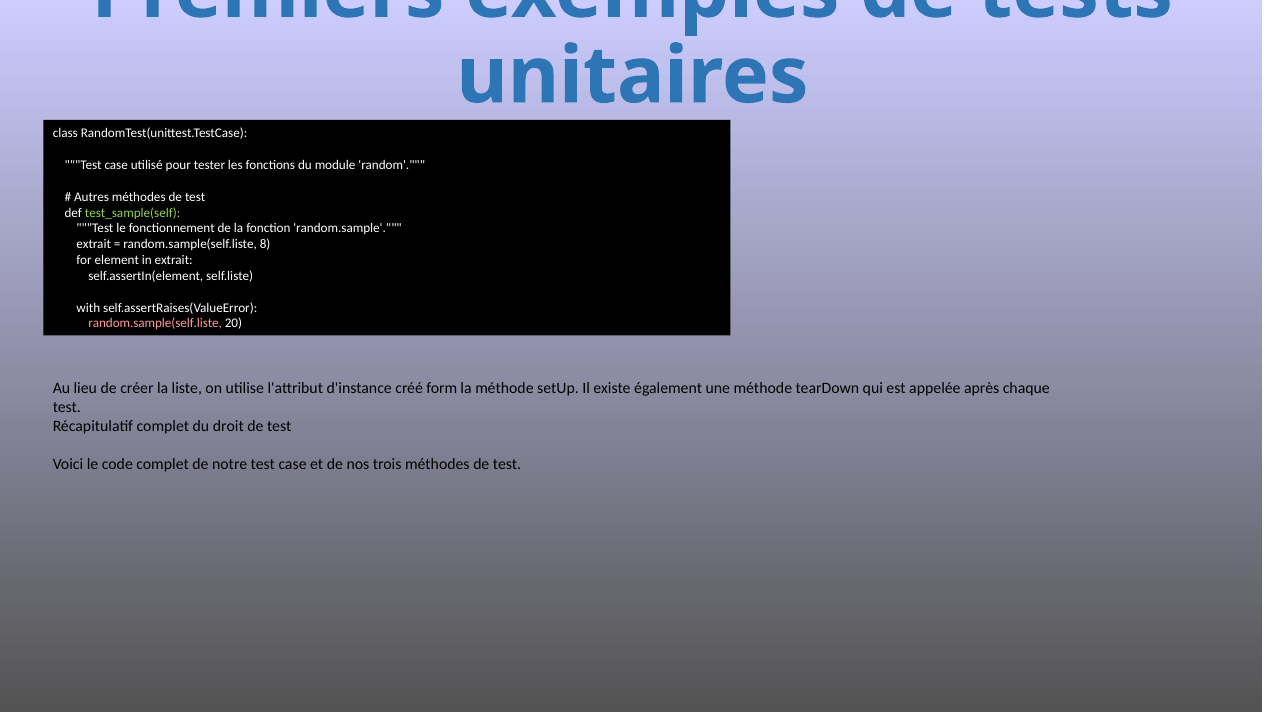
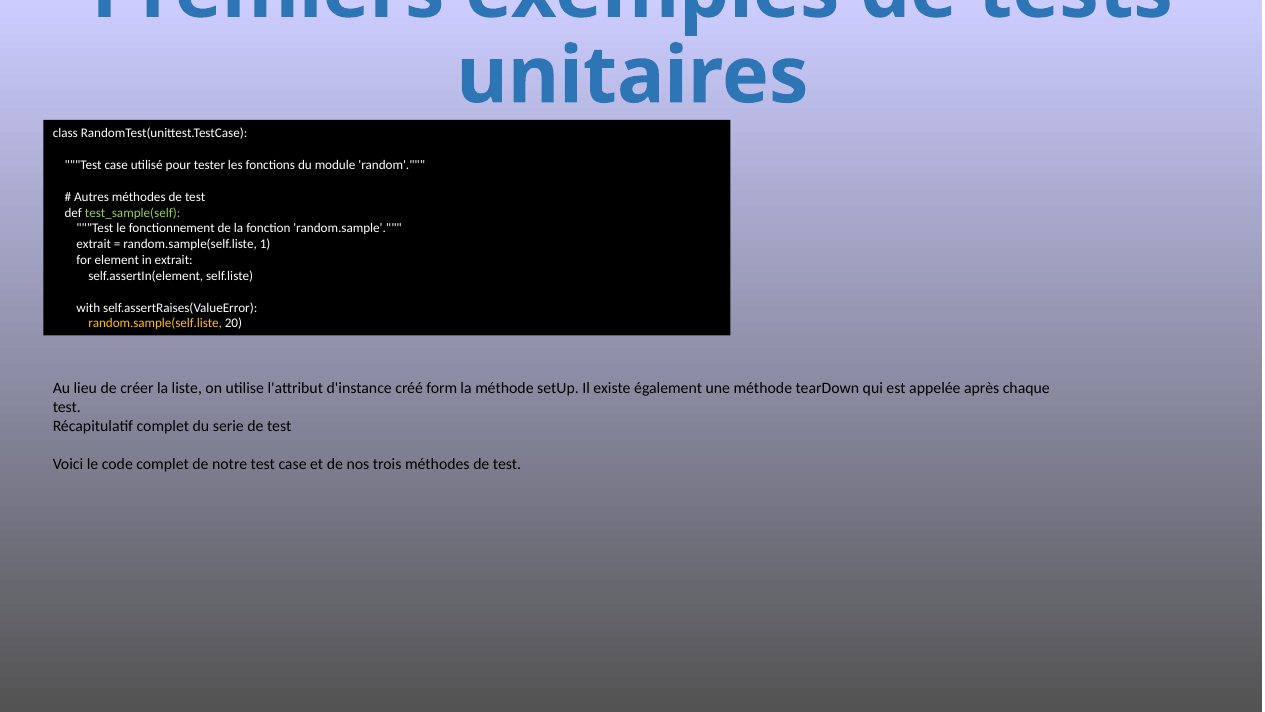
8: 8 -> 1
random.sample(self.liste at (155, 323) colour: pink -> yellow
droit: droit -> serie
